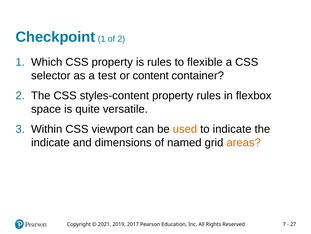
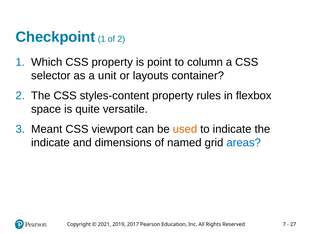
is rules: rules -> point
flexible: flexible -> column
test: test -> unit
content: content -> layouts
Within: Within -> Meant
areas colour: orange -> blue
